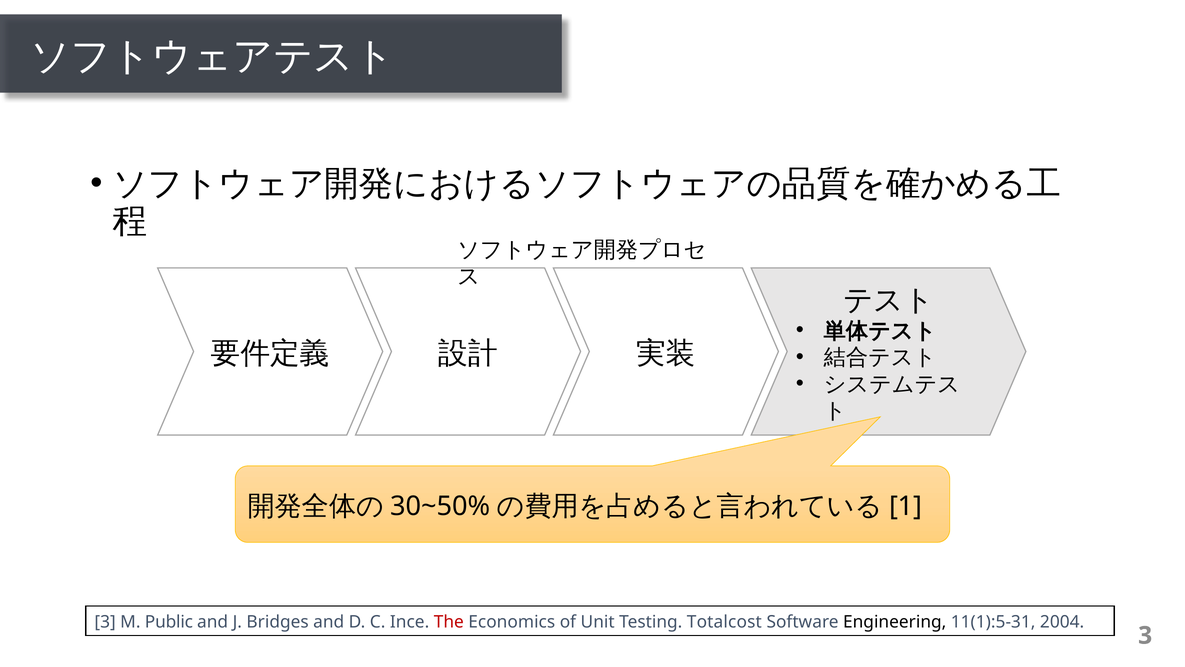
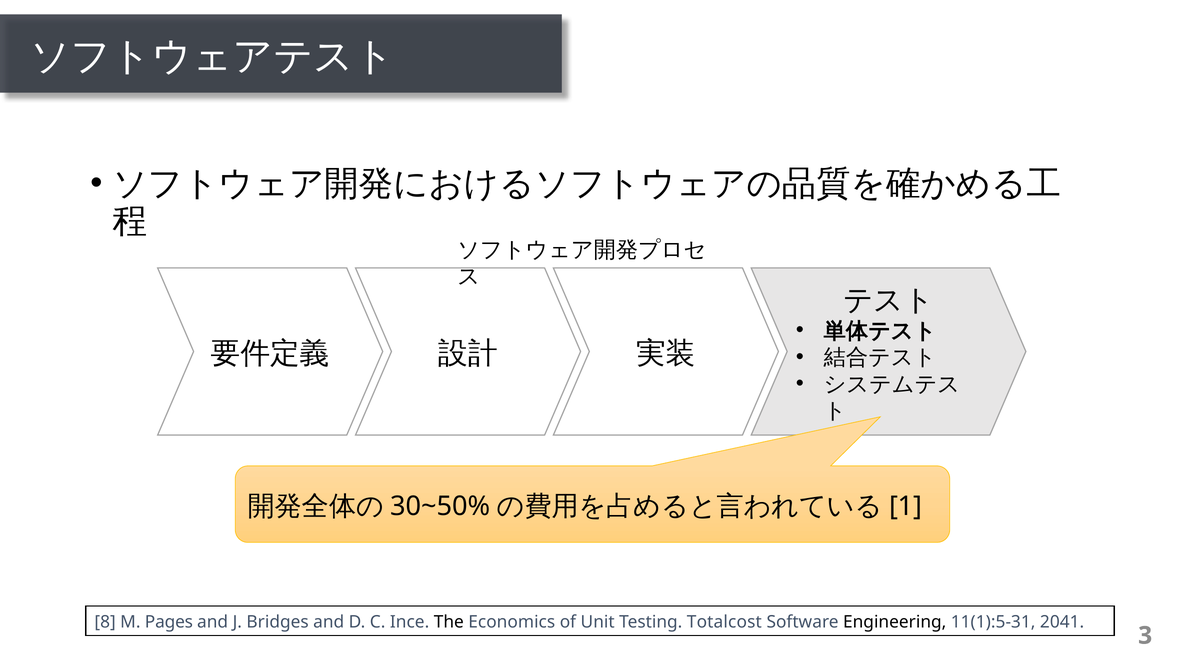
3 at (105, 622): 3 -> 8
Public: Public -> Pages
The colour: red -> black
2004: 2004 -> 2041
